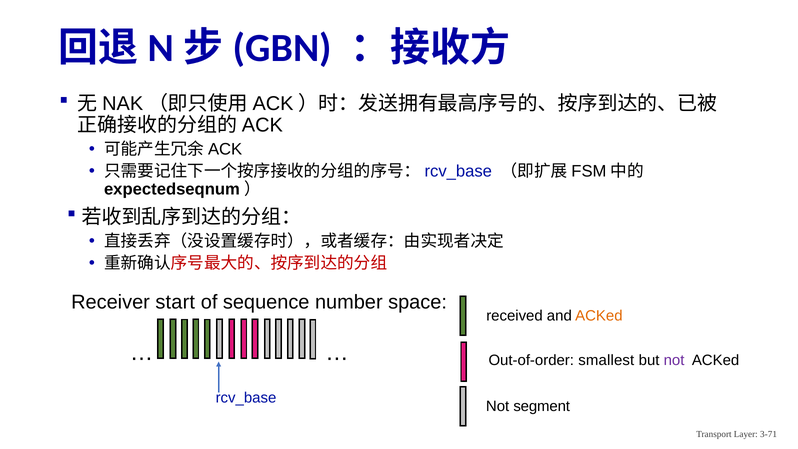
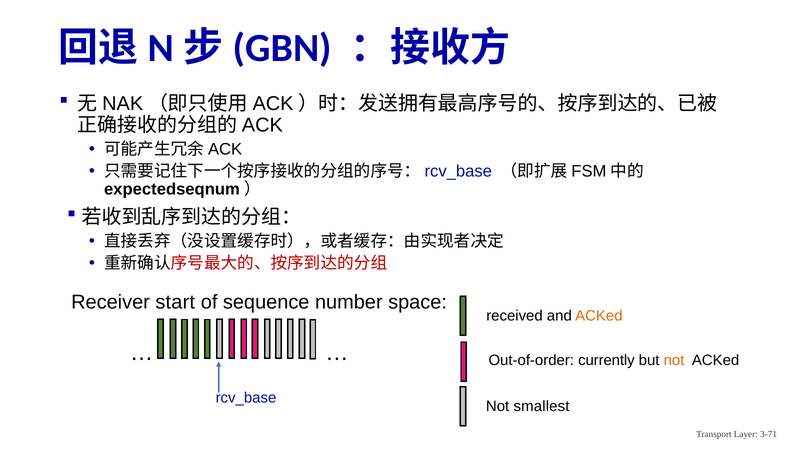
smallest: smallest -> currently
not at (674, 360) colour: purple -> orange
segment: segment -> smallest
